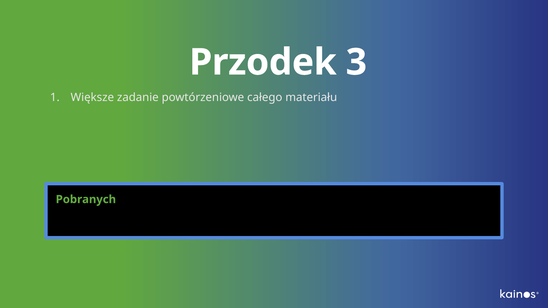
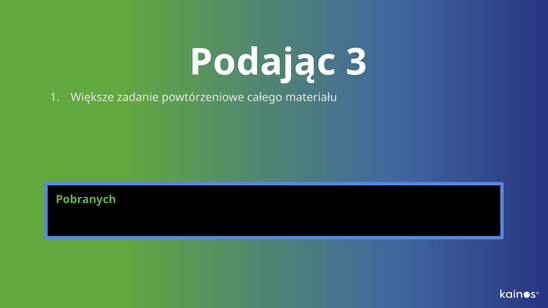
Przodek: Przodek -> Podając
